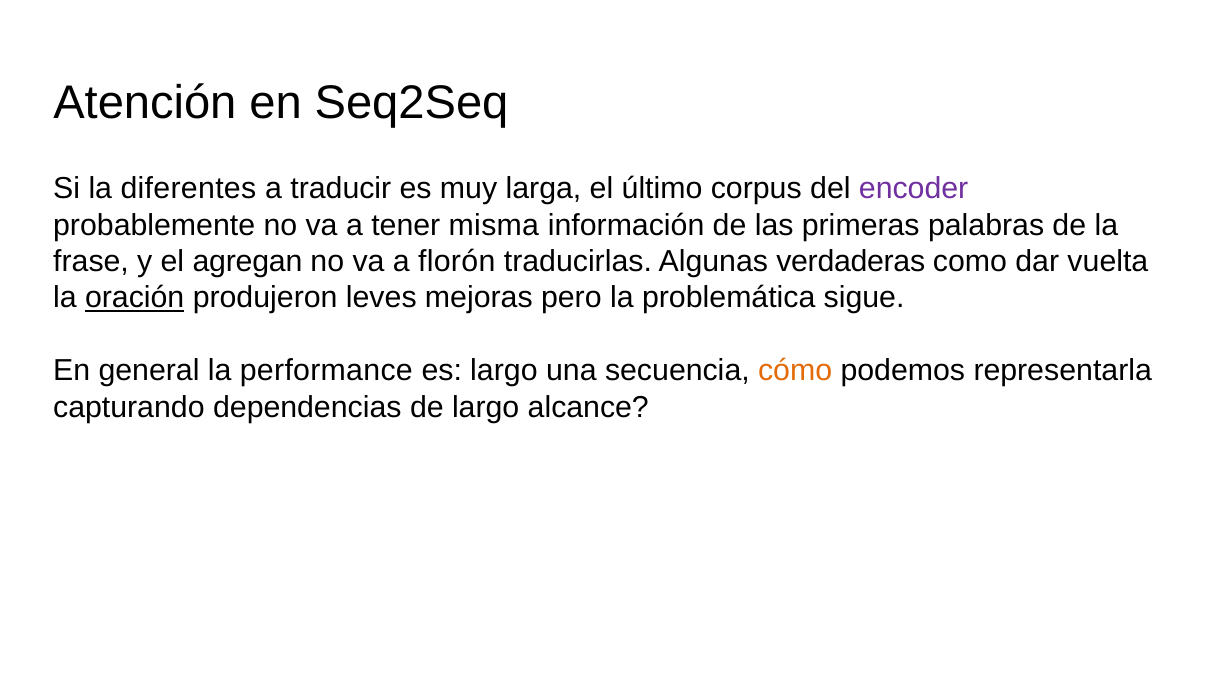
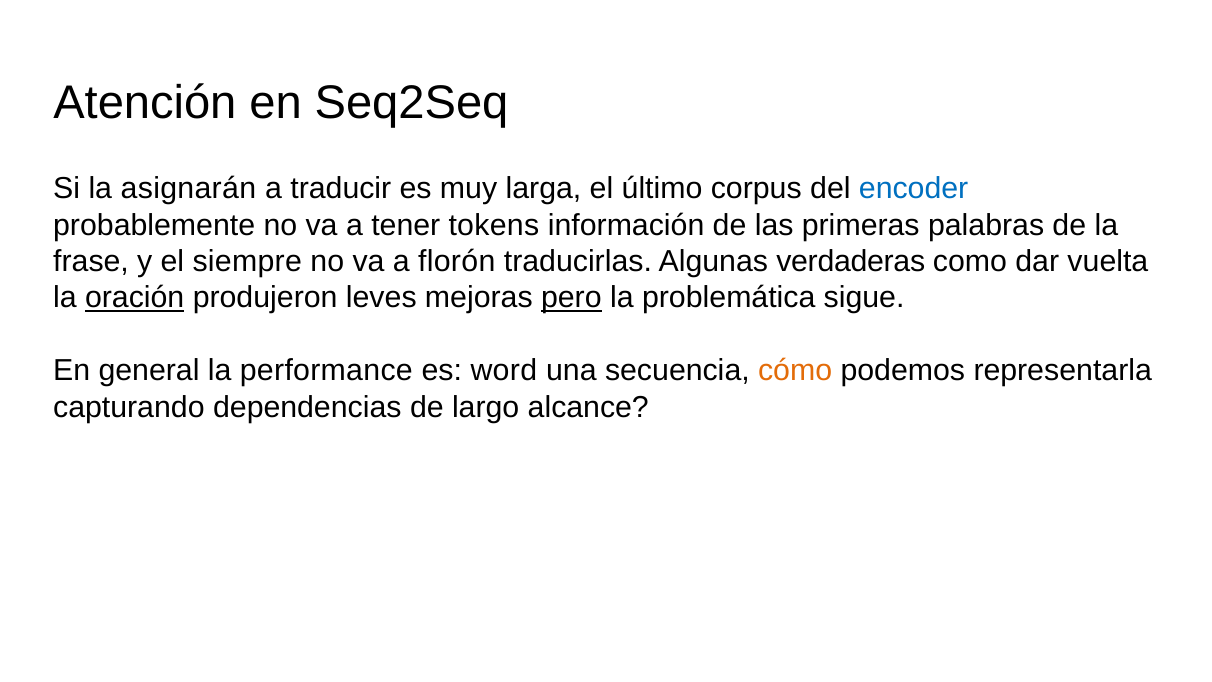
diferentes: diferentes -> asignarán
encoder colour: purple -> blue
misma: misma -> tokens
agregan: agregan -> siempre
pero underline: none -> present
es largo: largo -> word
